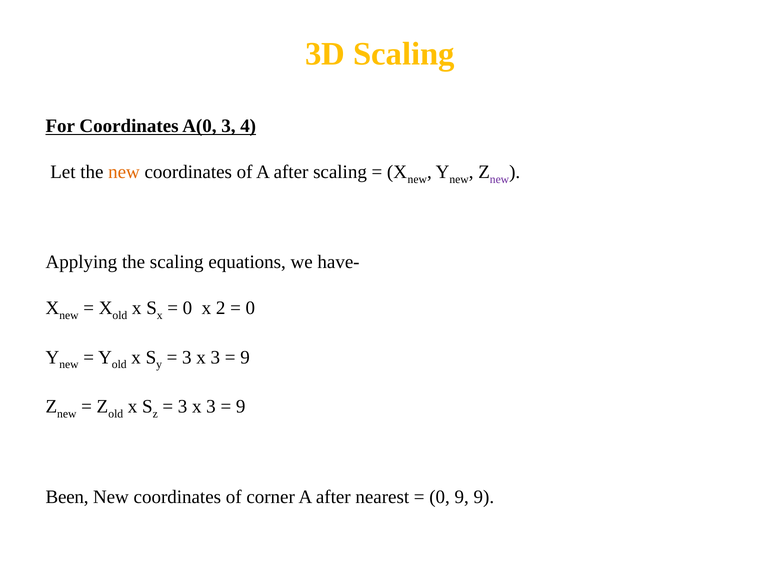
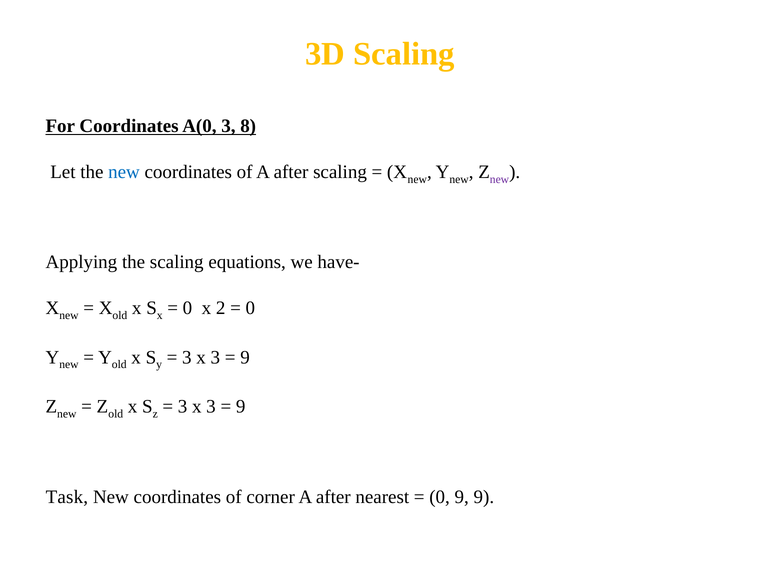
4: 4 -> 8
new at (124, 172) colour: orange -> blue
Been: Been -> Task
